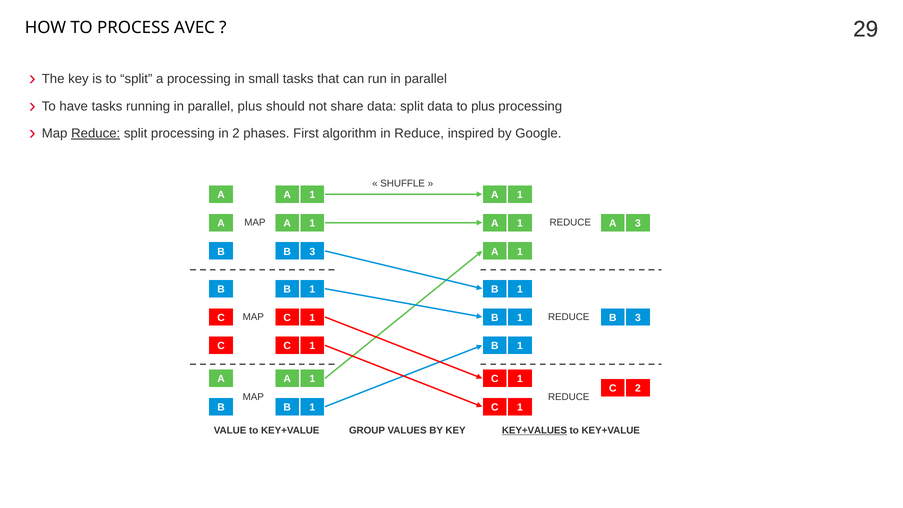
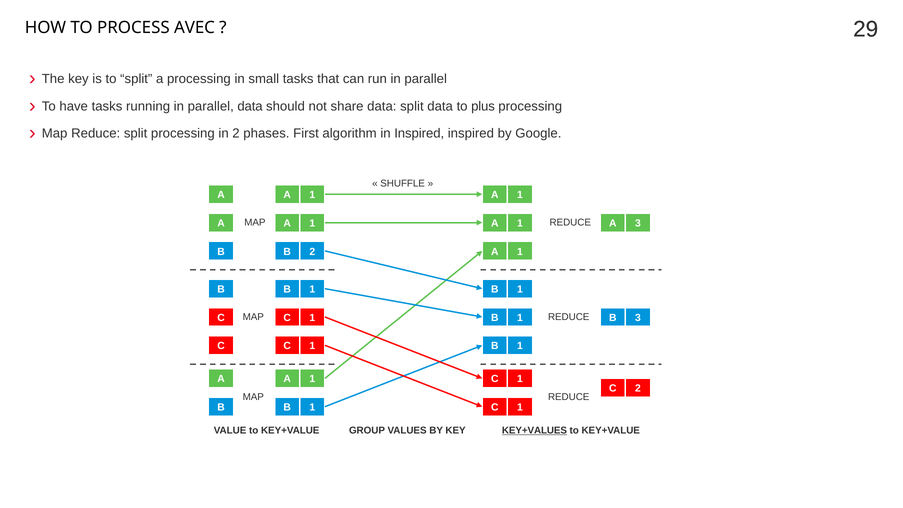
parallel plus: plus -> data
Reduce at (96, 133) underline: present -> none
in Reduce: Reduce -> Inspired
3 at (312, 252): 3 -> 2
